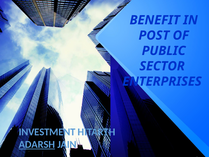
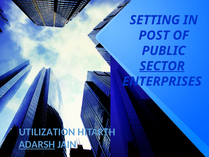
BENEFIT: BENEFIT -> SETTING
SECTOR underline: none -> present
INVESTMENT: INVESTMENT -> UTILIZATION
